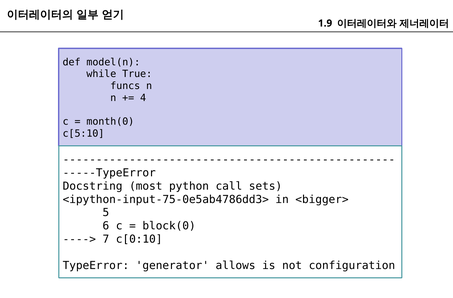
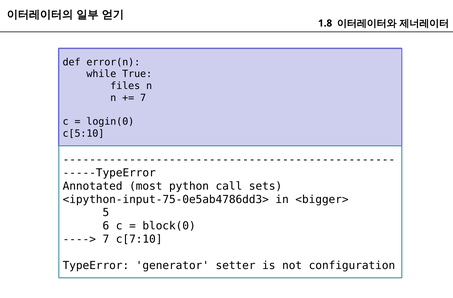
1.9: 1.9 -> 1.8
model(n: model(n -> error(n
funcs: funcs -> files
4 at (143, 98): 4 -> 7
month(0: month(0 -> login(0
Docstring: Docstring -> Annotated
c[0:10: c[0:10 -> c[7:10
allows: allows -> setter
